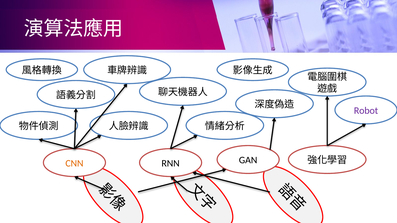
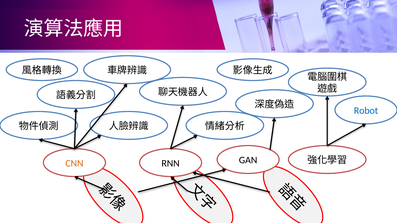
Robot colour: purple -> blue
